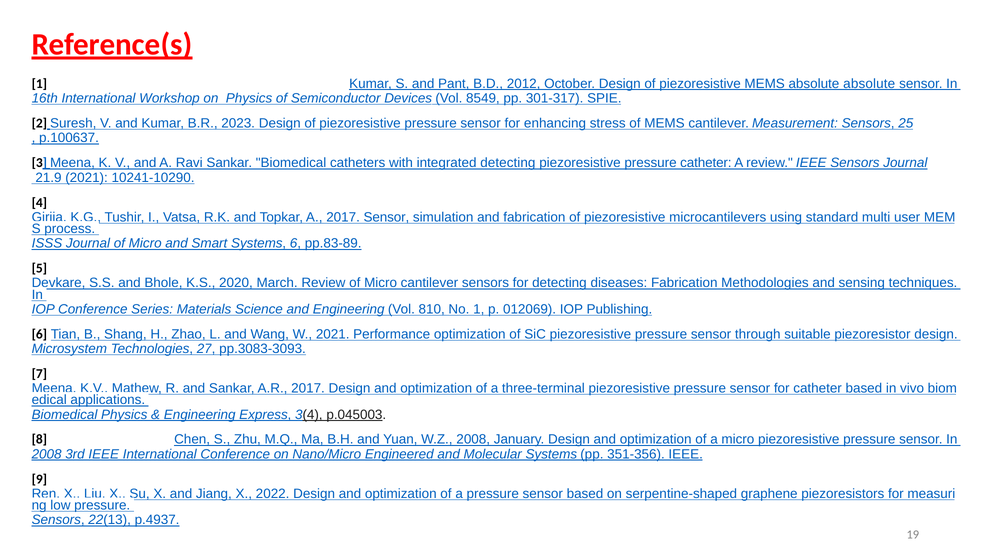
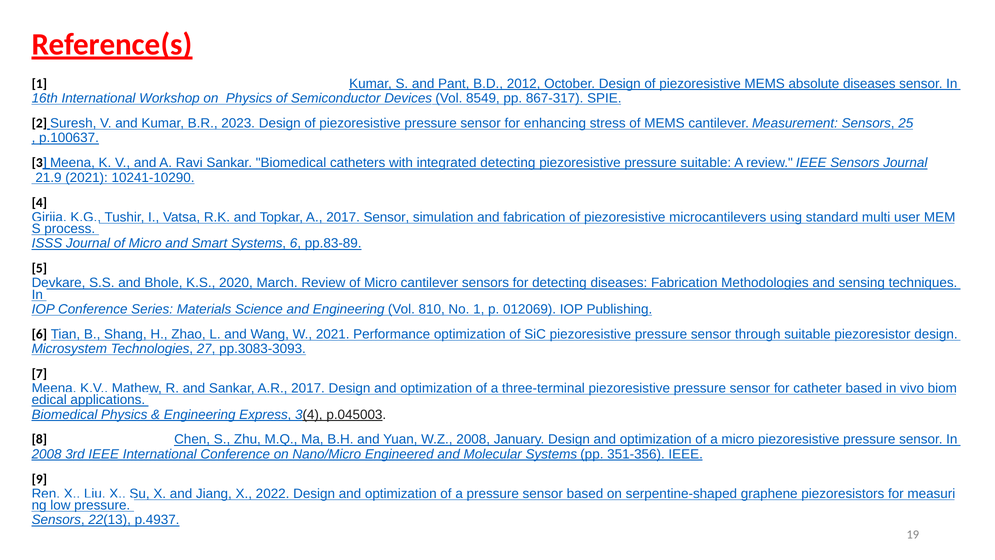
absolute absolute: absolute -> diseases
301-317: 301-317 -> 867-317
pressure catheter: catheter -> suitable
